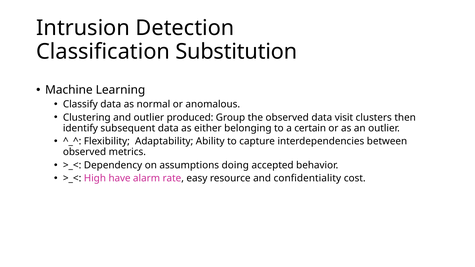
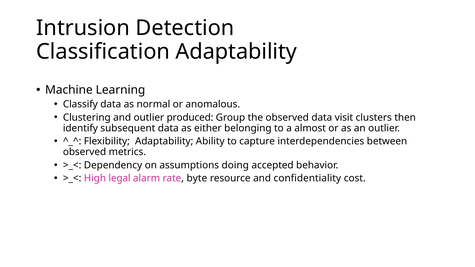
Classification Substitution: Substitution -> Adaptability
certain: certain -> almost
have: have -> legal
easy: easy -> byte
